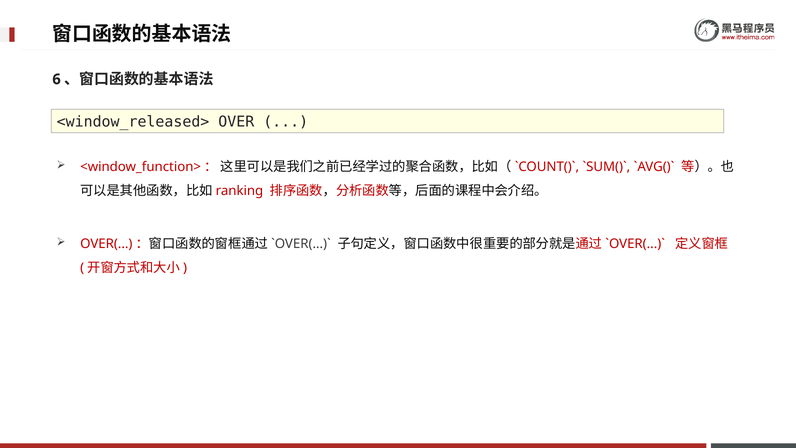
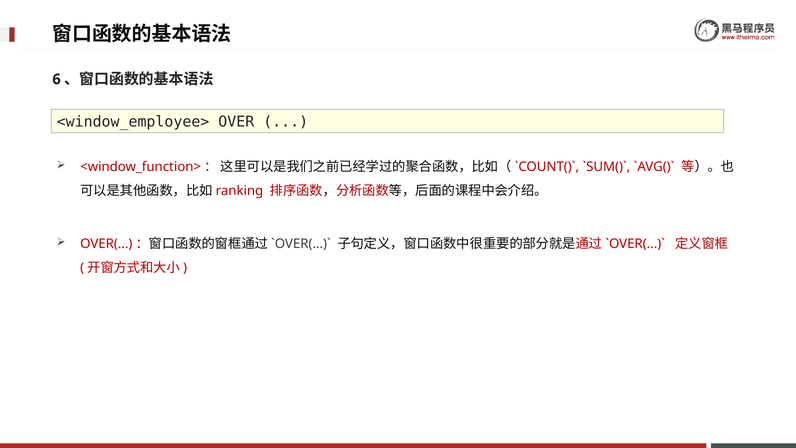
<window_released>: <window_released> -> <window_employee>
